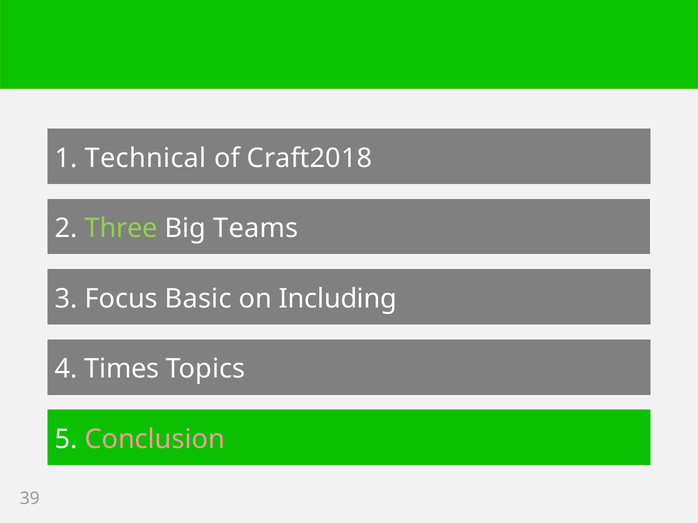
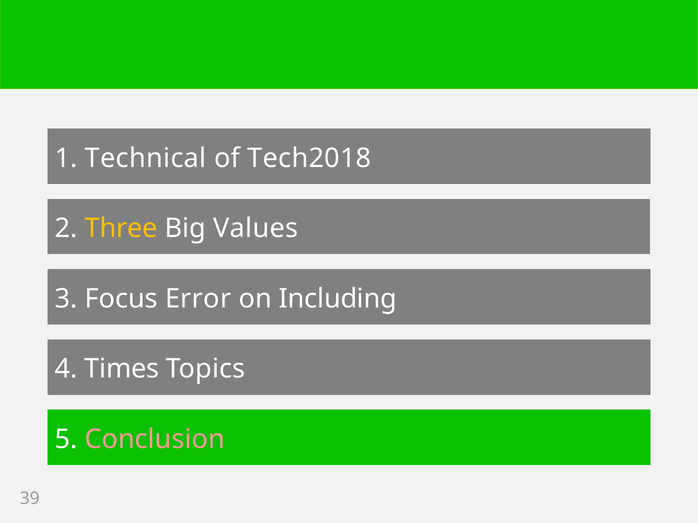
Craft2018: Craft2018 -> Tech2018
Three colour: light green -> yellow
Teams: Teams -> Values
Basic: Basic -> Error
